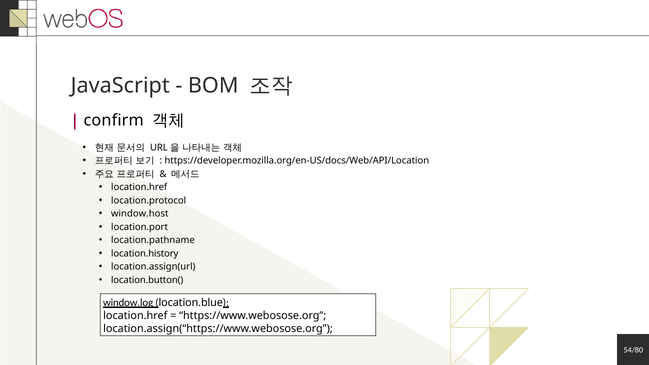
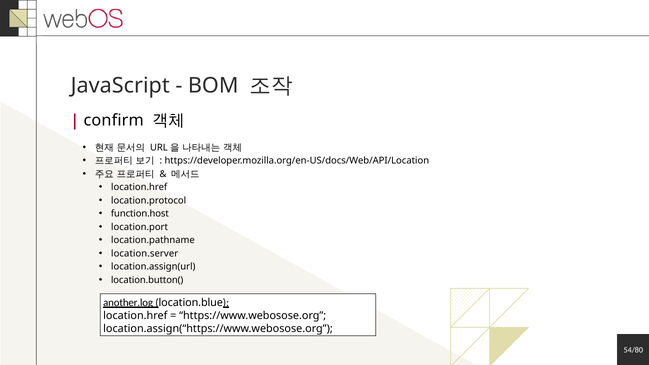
window.host: window.host -> function.host
location.history: location.history -> location.server
window.log: window.log -> another.log
